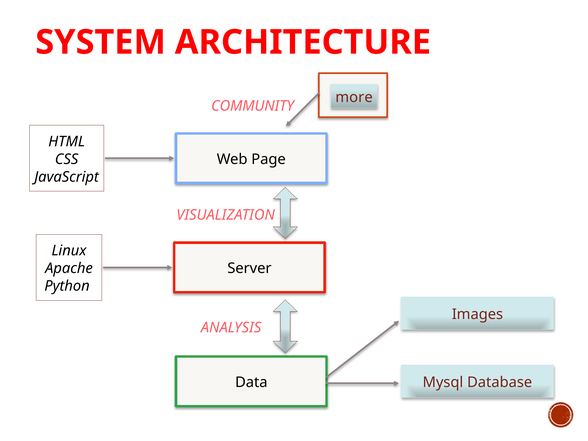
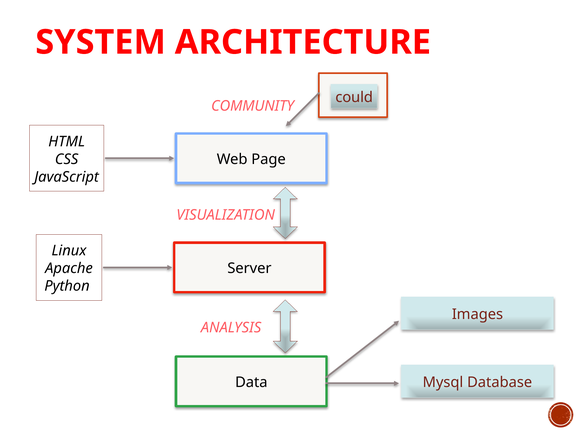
more: more -> could
